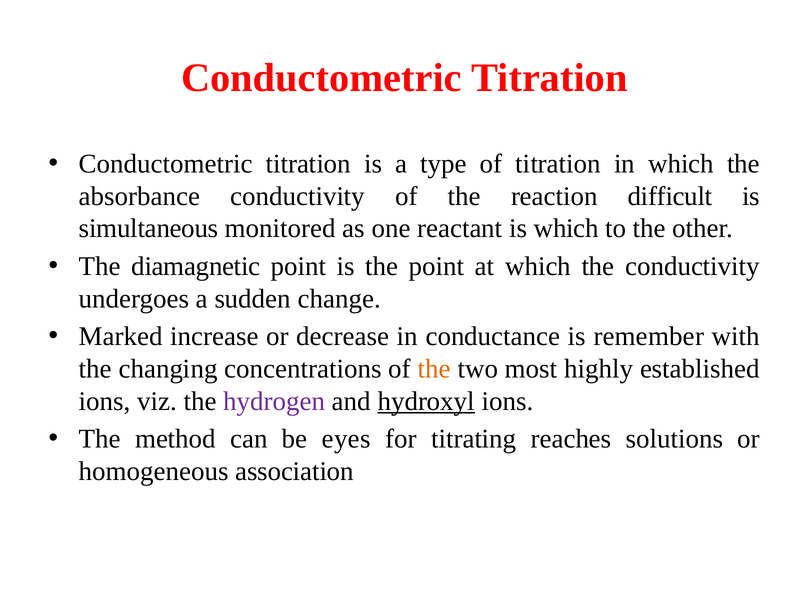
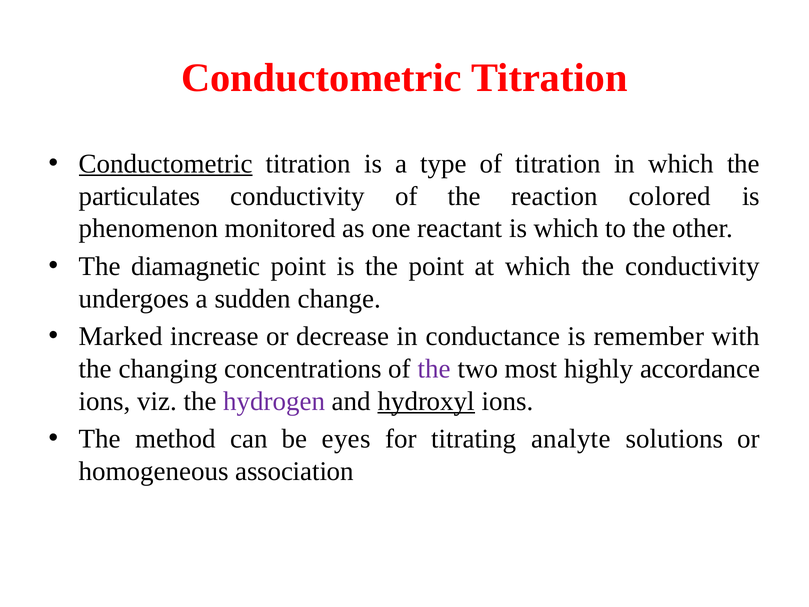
Conductometric at (166, 164) underline: none -> present
absorbance: absorbance -> particulates
difficult: difficult -> colored
simultaneous: simultaneous -> phenomenon
the at (434, 369) colour: orange -> purple
established: established -> accordance
reaches: reaches -> analyte
